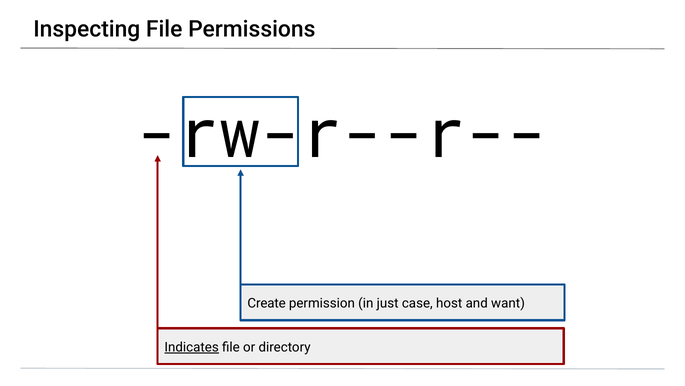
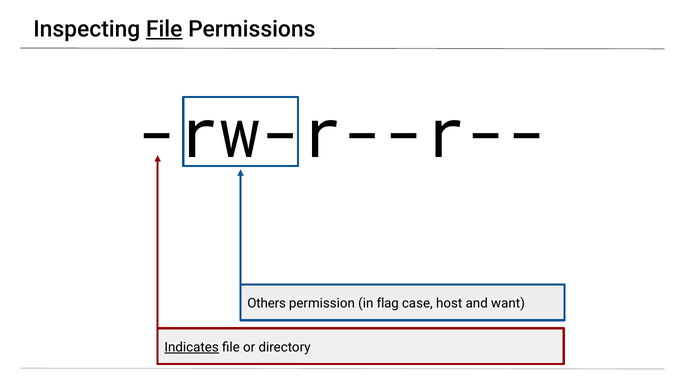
File at (164, 29) underline: none -> present
Create: Create -> Others
just: just -> flag
